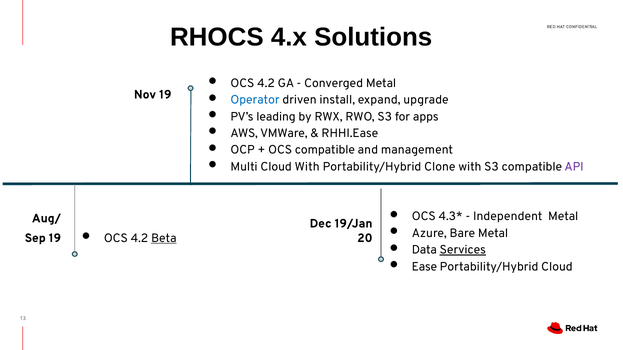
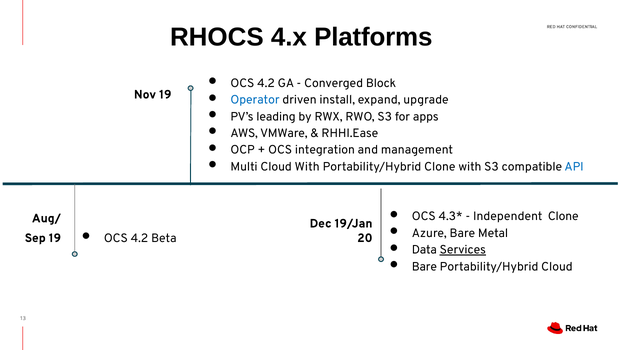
Solutions: Solutions -> Platforms
Converged Metal: Metal -> Block
OCS compatible: compatible -> integration
API colour: purple -> blue
Independent Metal: Metal -> Clone
Beta underline: present -> none
Ease at (424, 267): Ease -> Bare
